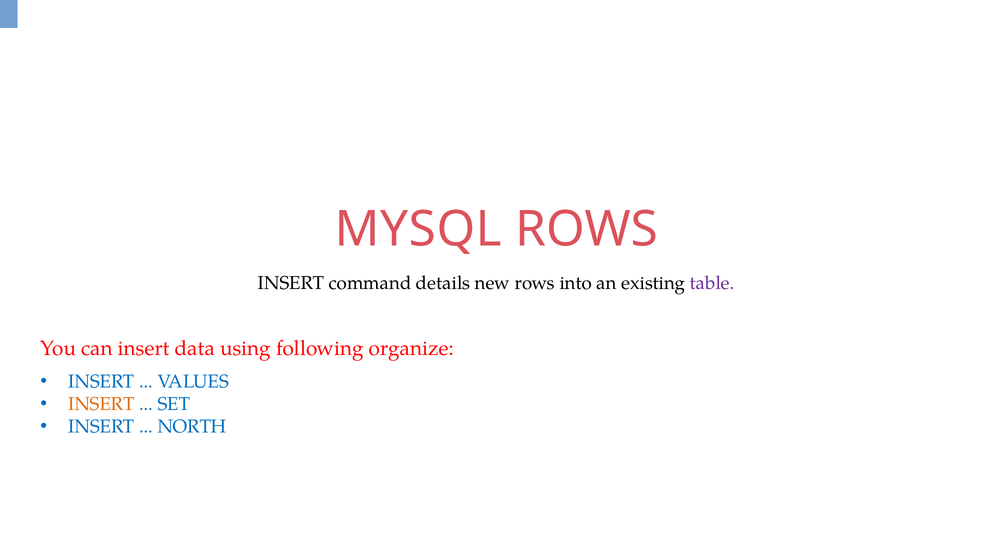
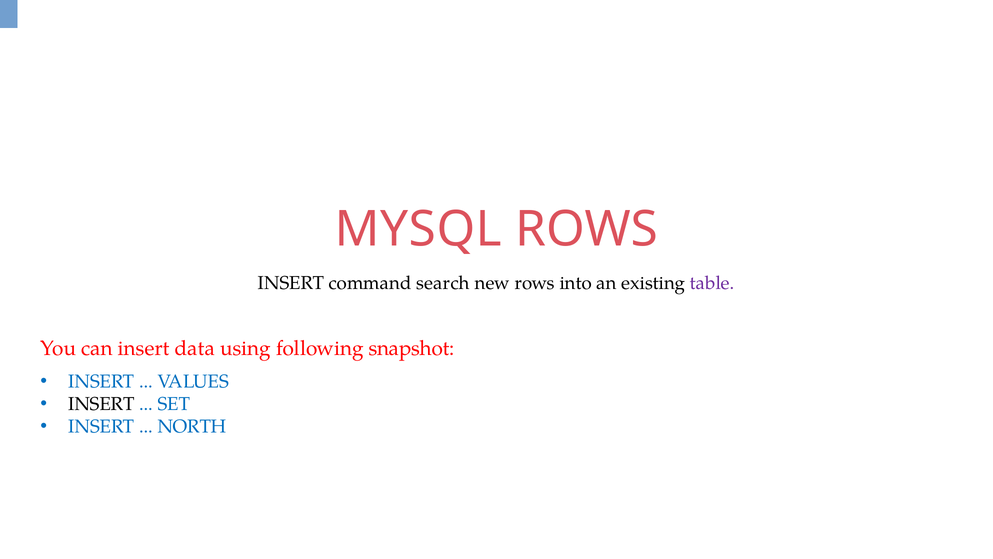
details: details -> search
organize: organize -> snapshot
INSERT at (101, 404) colour: orange -> black
